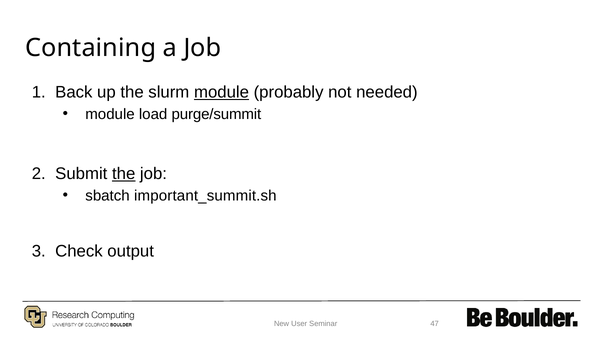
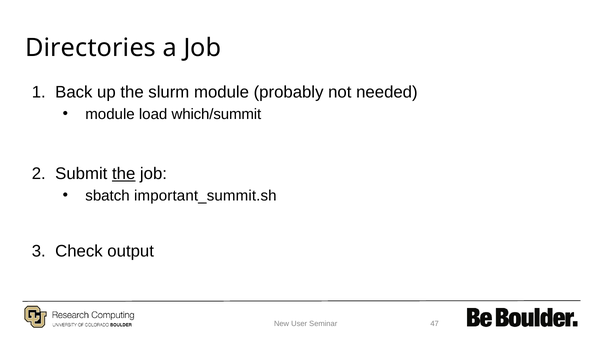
Containing: Containing -> Directories
module at (222, 93) underline: present -> none
purge/summit: purge/summit -> which/summit
